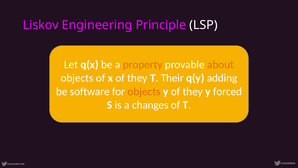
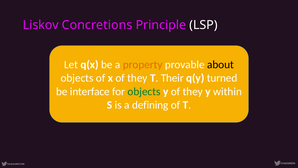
Engineering: Engineering -> Concretions
about colour: orange -> black
adding: adding -> turned
software: software -> interface
objects at (144, 91) colour: orange -> green
forced: forced -> within
changes: changes -> defining
